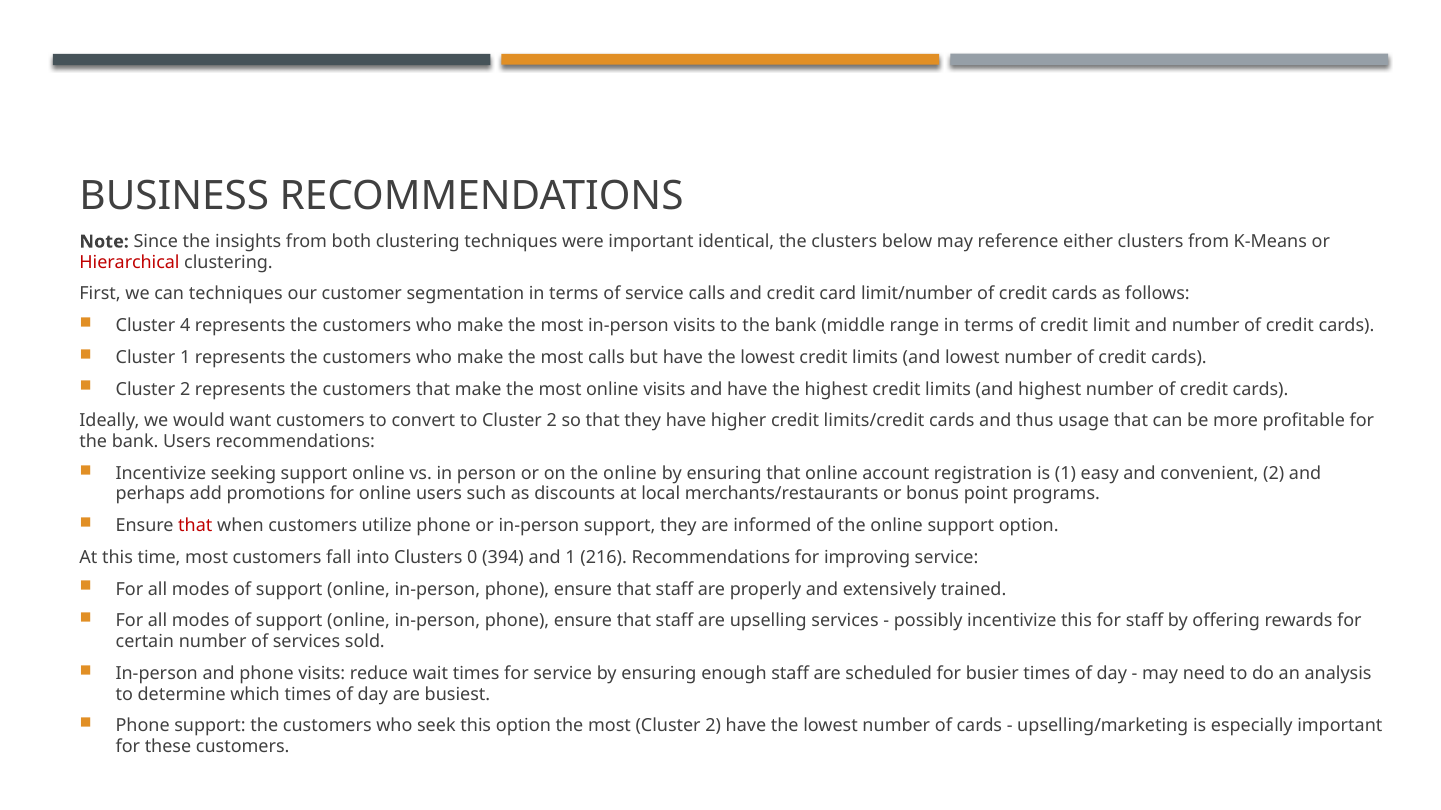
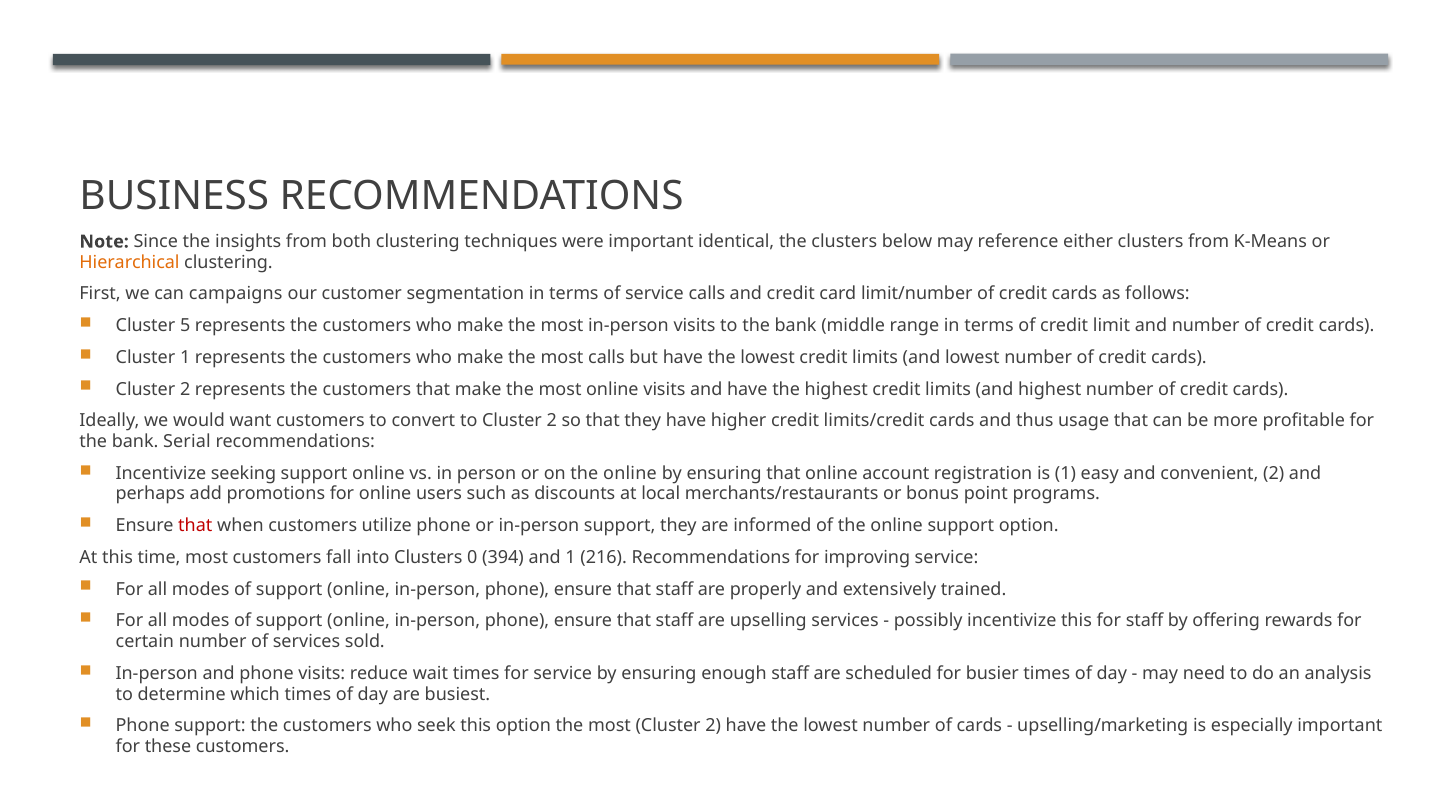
Hierarchical colour: red -> orange
can techniques: techniques -> campaigns
4: 4 -> 5
bank Users: Users -> Serial
